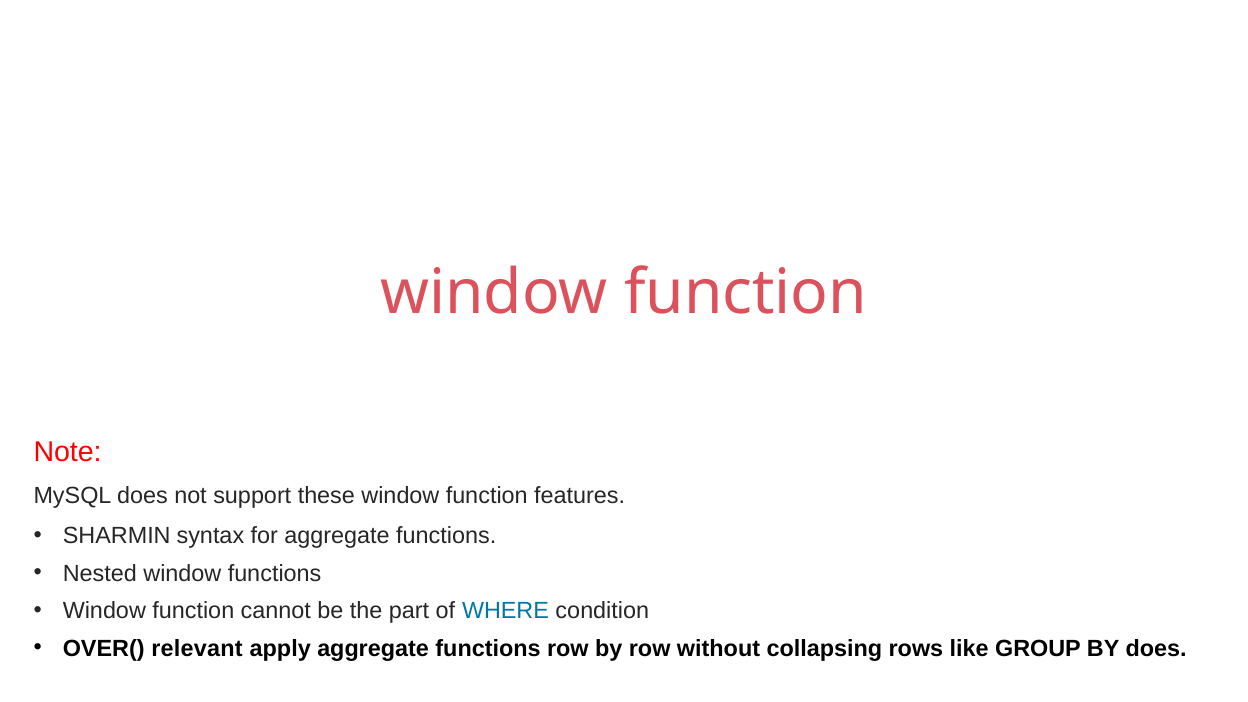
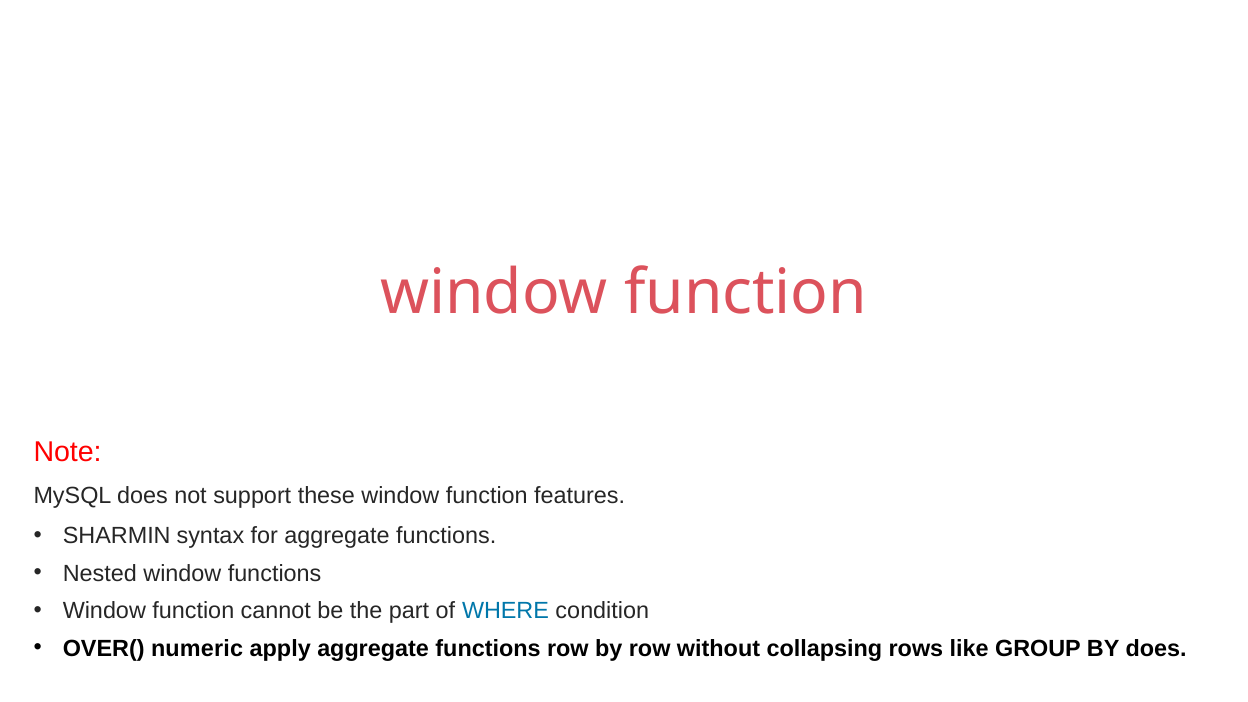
relevant: relevant -> numeric
